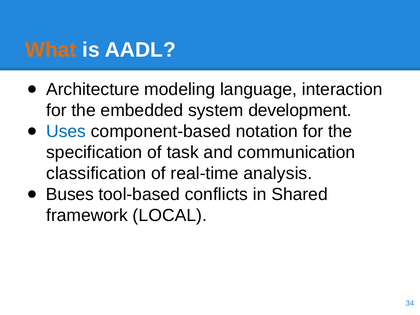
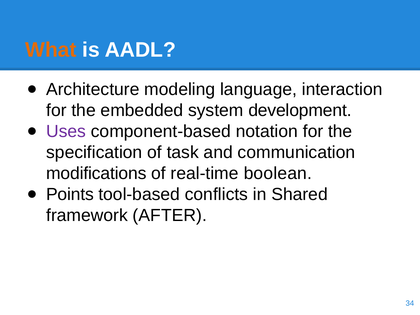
Uses colour: blue -> purple
classification: classification -> modifications
analysis: analysis -> boolean
Buses: Buses -> Points
LOCAL: LOCAL -> AFTER
